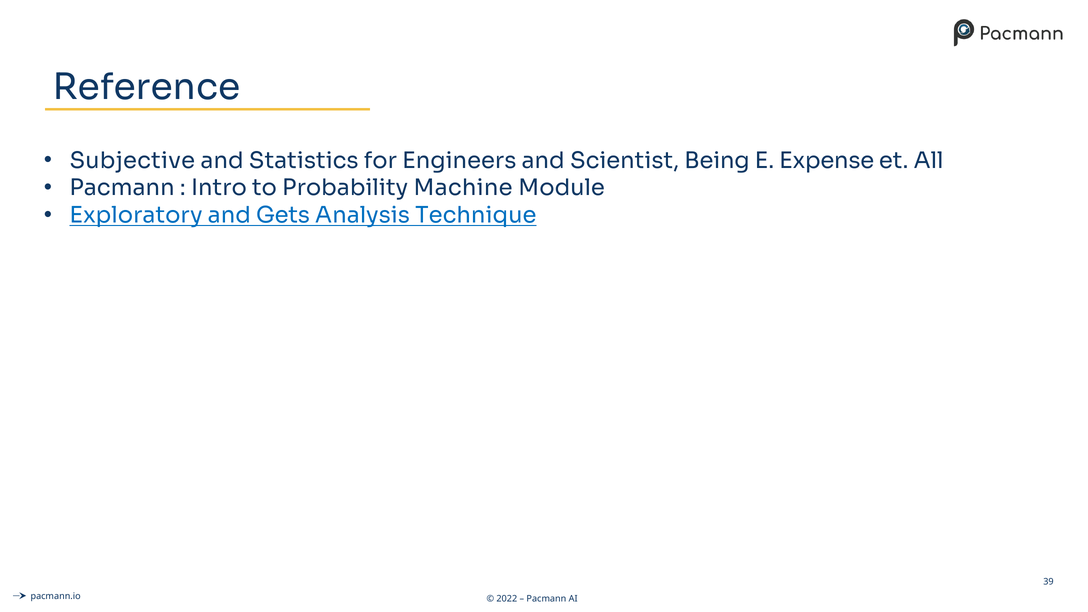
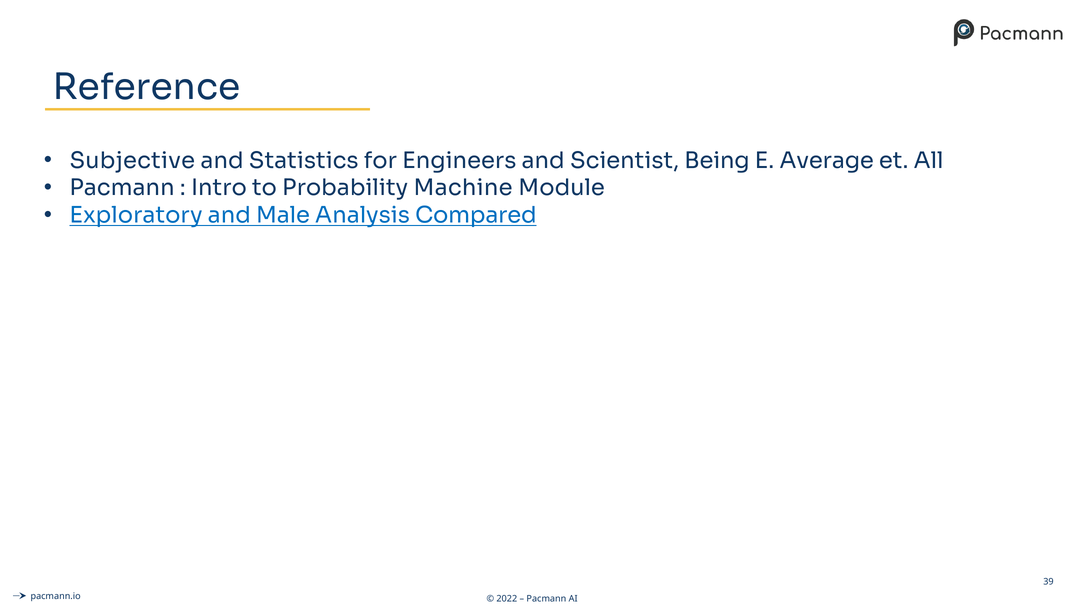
Expense: Expense -> Average
Gets: Gets -> Male
Technique: Technique -> Compared
